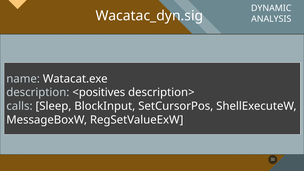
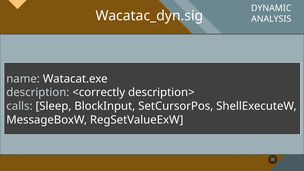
<positives: <positives -> <correctly
